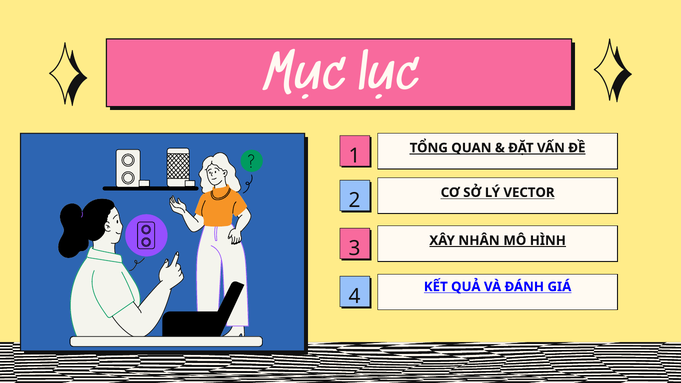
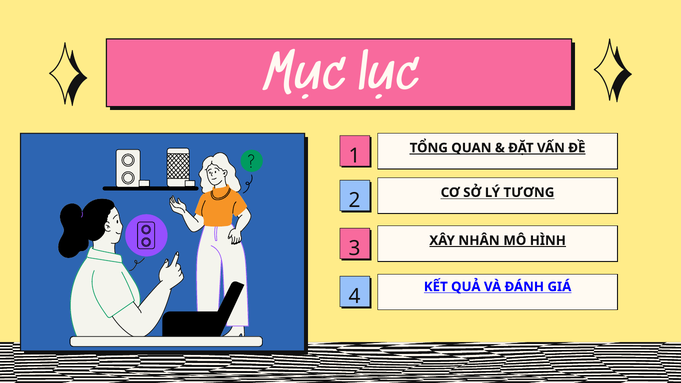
VECTOR: VECTOR -> TƯƠNG
